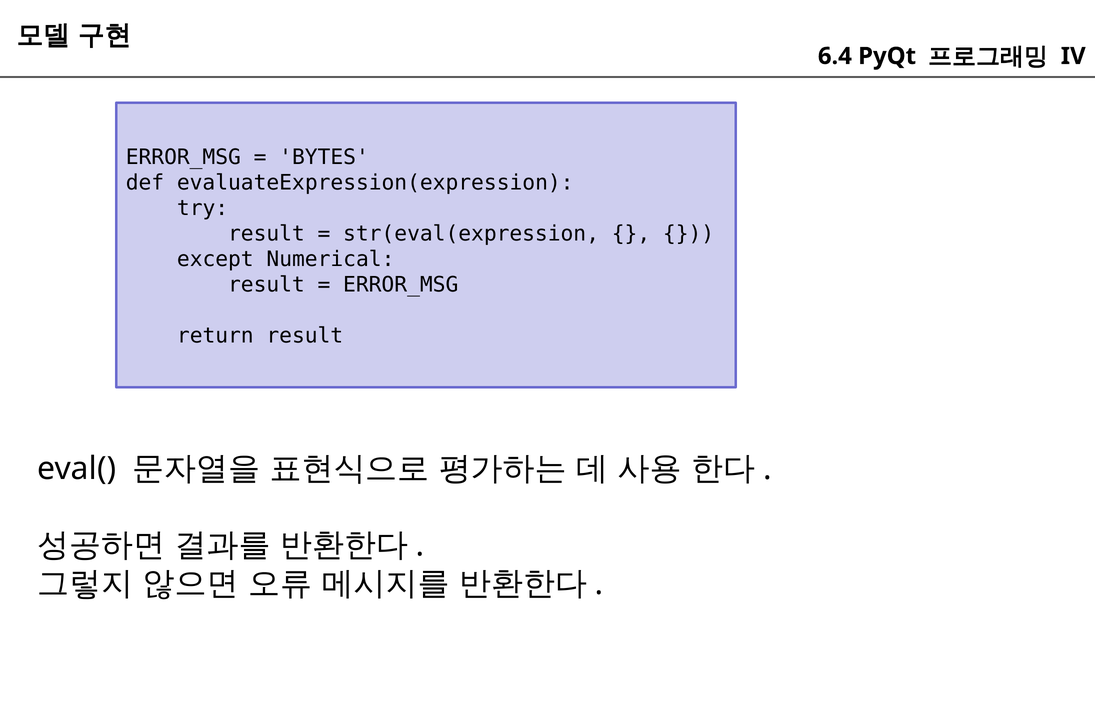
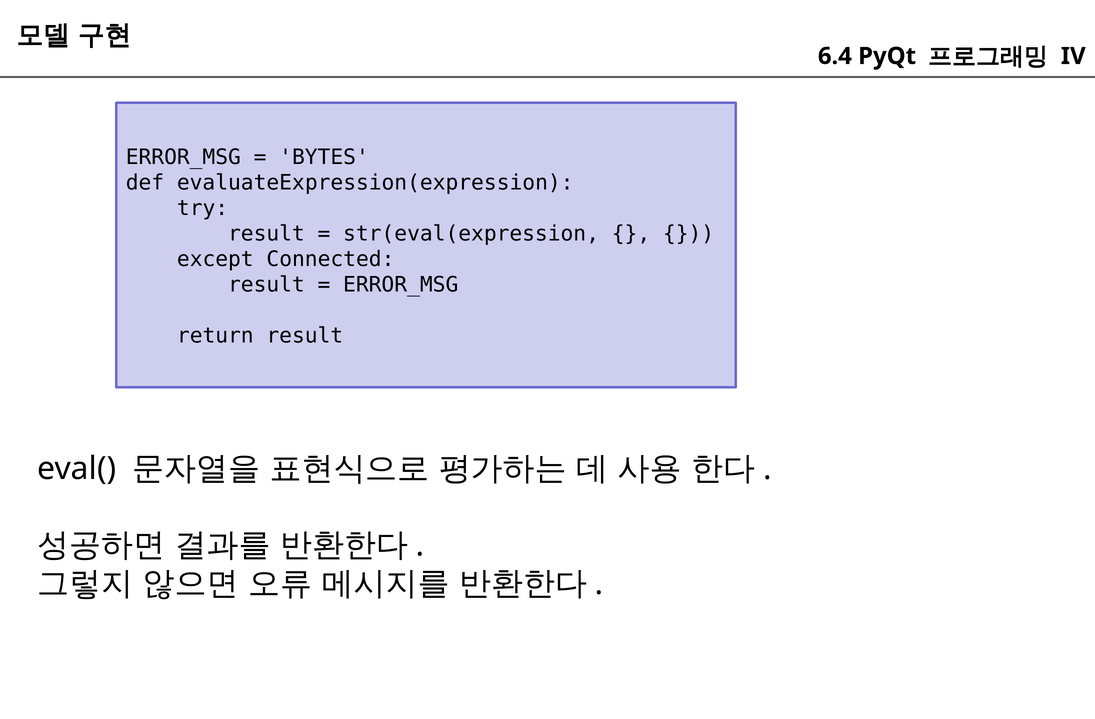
Numerical: Numerical -> Connected
